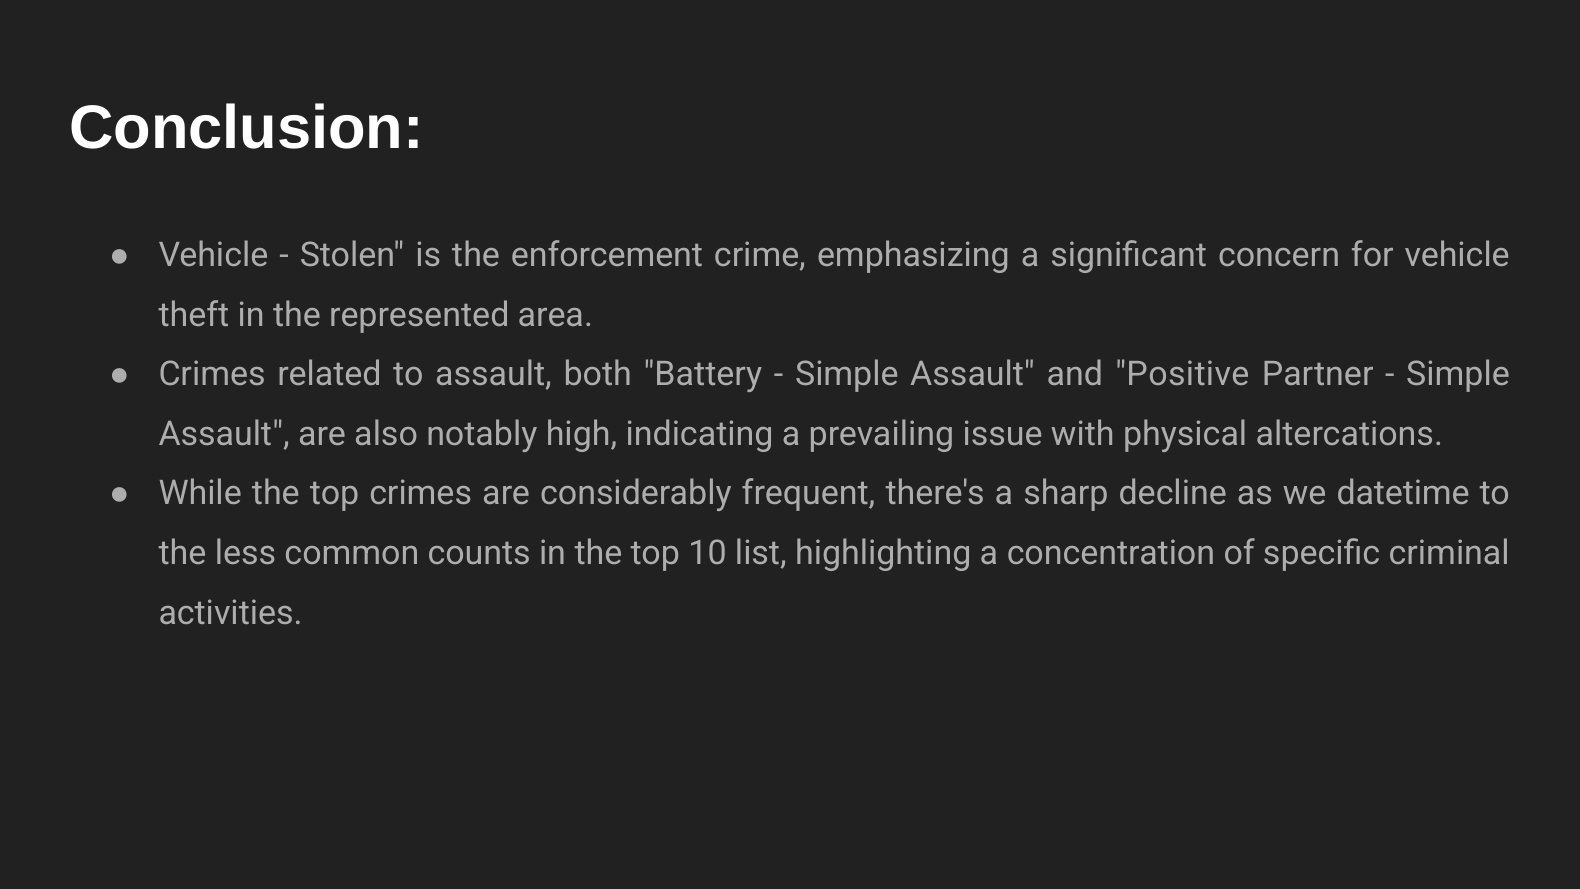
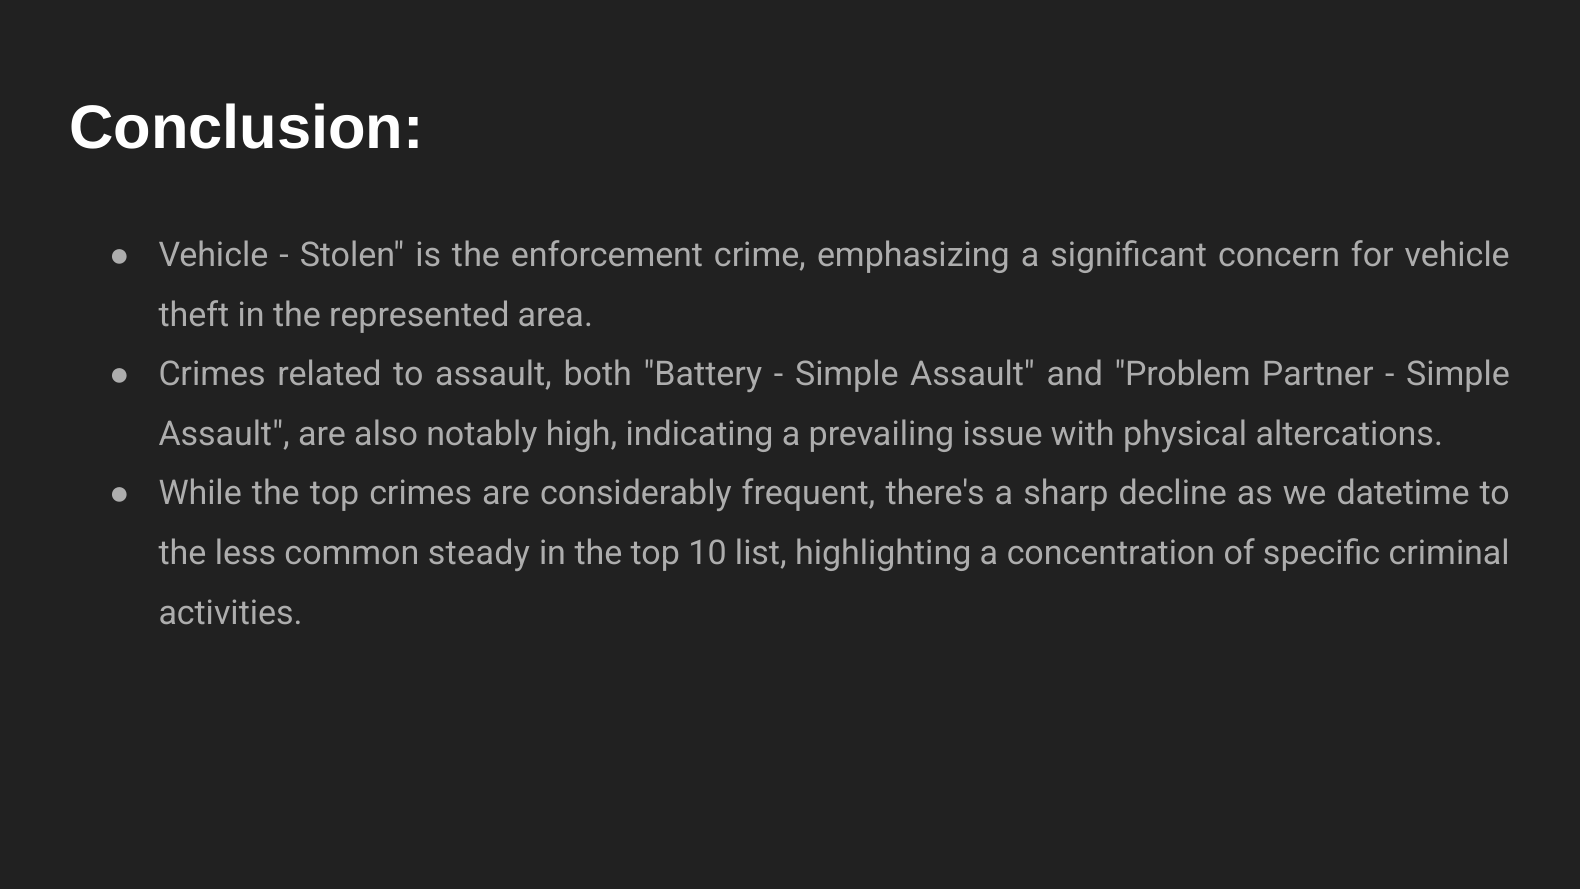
Positive: Positive -> Problem
counts: counts -> steady
